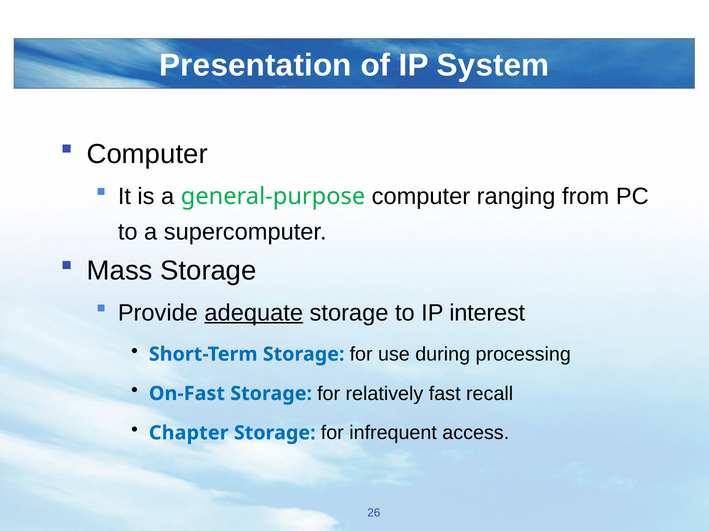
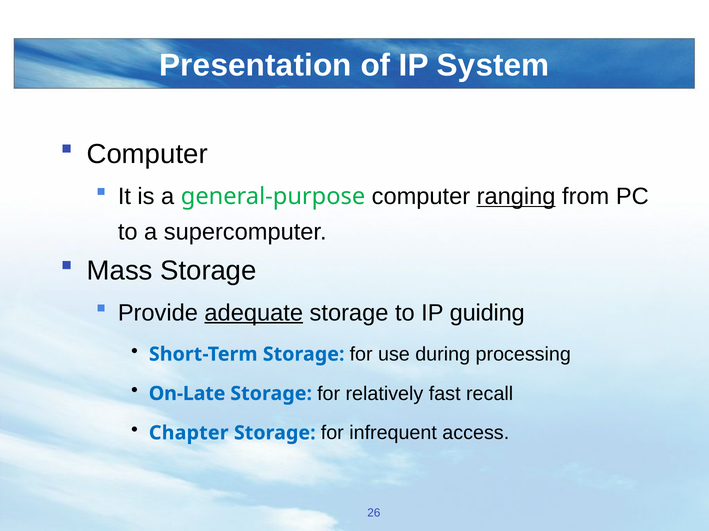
ranging underline: none -> present
interest: interest -> guiding
On-Fast: On-Fast -> On-Late
